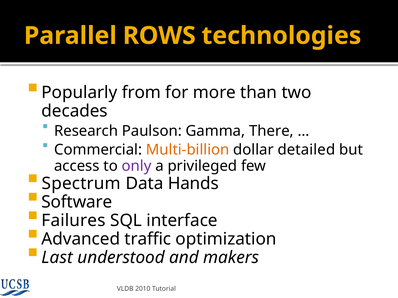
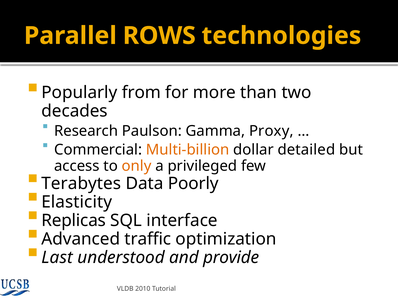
There: There -> Proxy
only colour: purple -> orange
Spectrum: Spectrum -> Terabytes
Hands: Hands -> Poorly
Software: Software -> Elasticity
Failures: Failures -> Replicas
makers: makers -> provide
